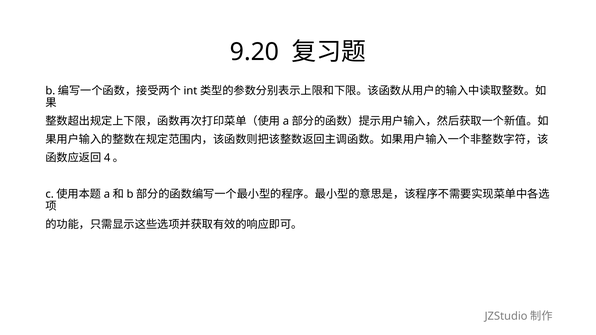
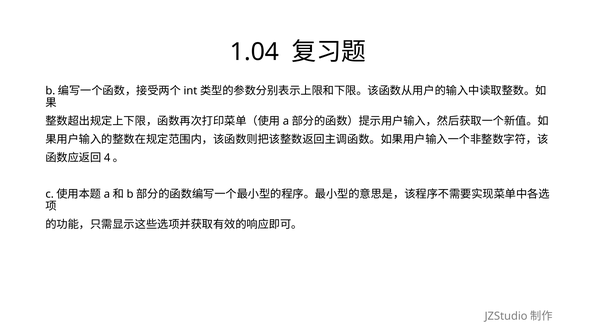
9.20: 9.20 -> 1.04
